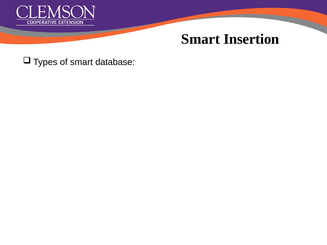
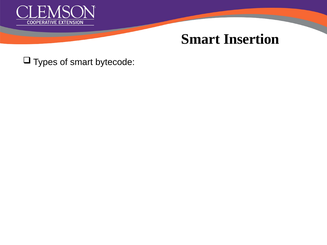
database: database -> bytecode
